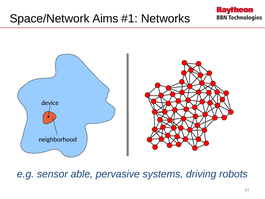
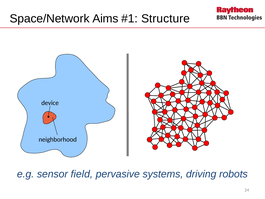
Networks: Networks -> Structure
able: able -> field
